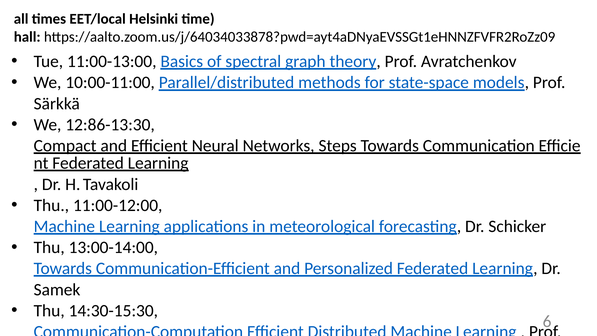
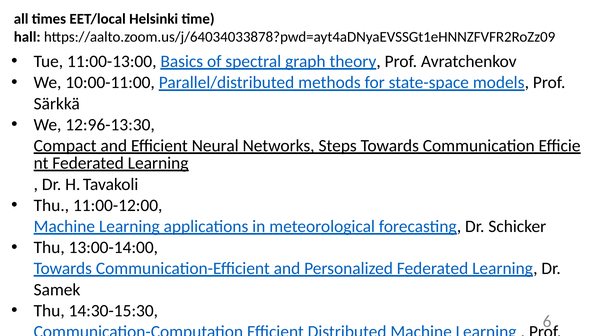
12:86-13:30: 12:86-13:30 -> 12:96-13:30
